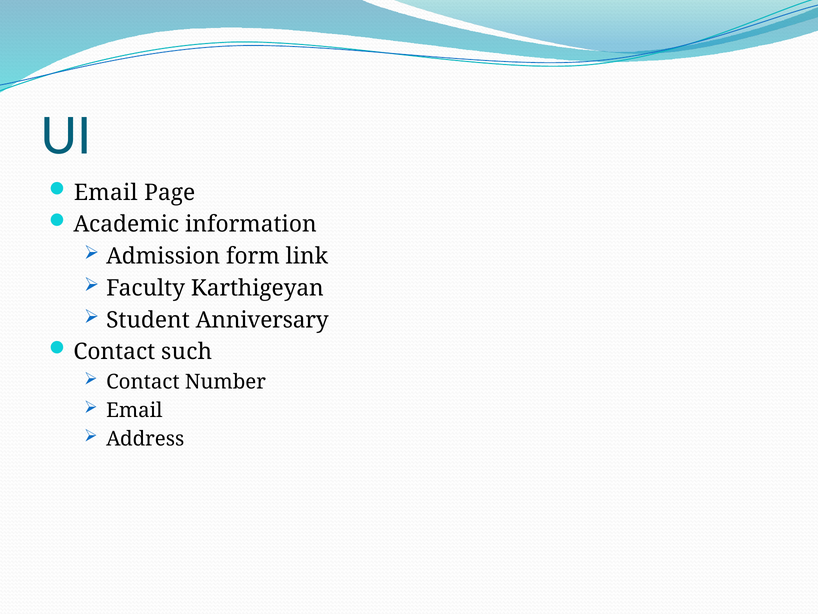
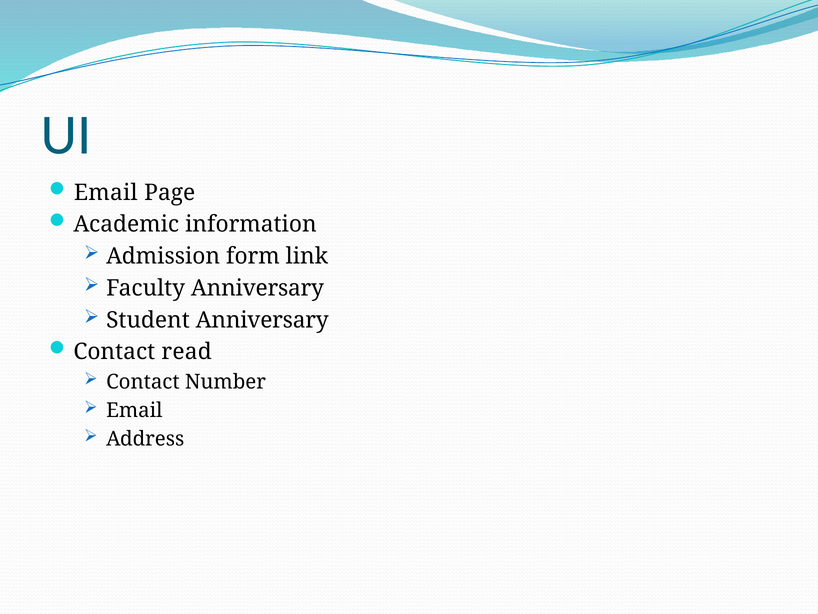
Faculty Karthigeyan: Karthigeyan -> Anniversary
such: such -> read
